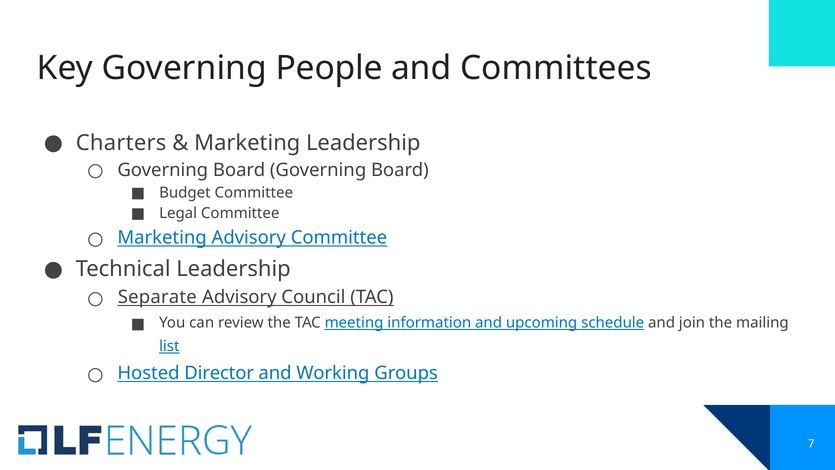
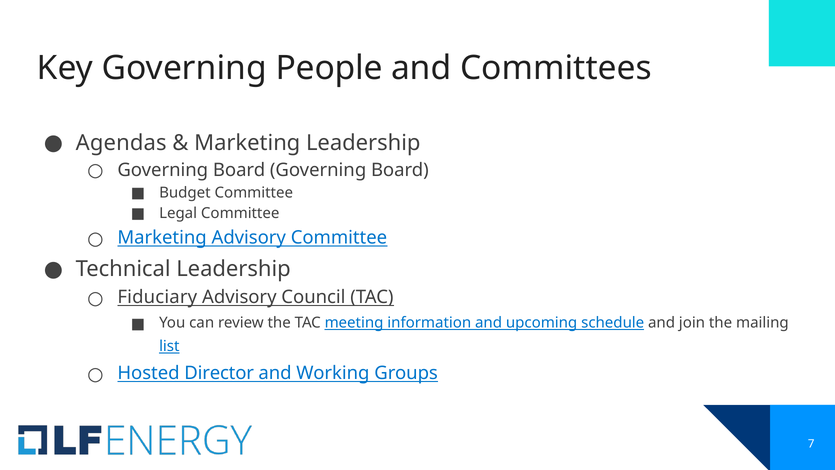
Charters: Charters -> Agendas
Separate: Separate -> Fiduciary
